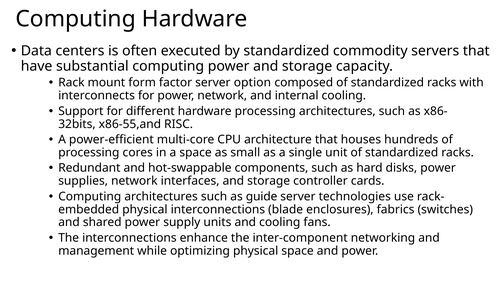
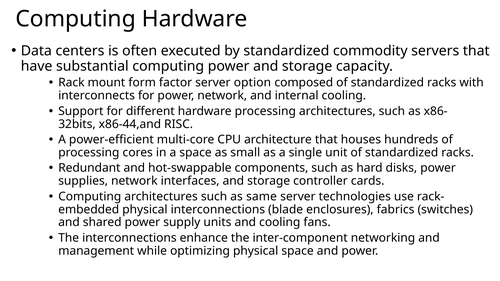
x86-55,and: x86-55,and -> x86-44,and
guide: guide -> same
